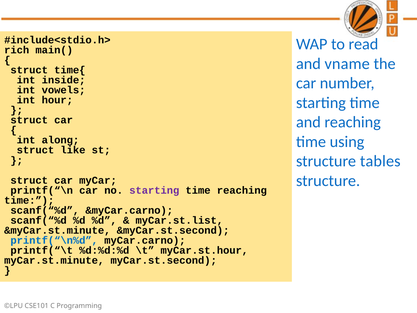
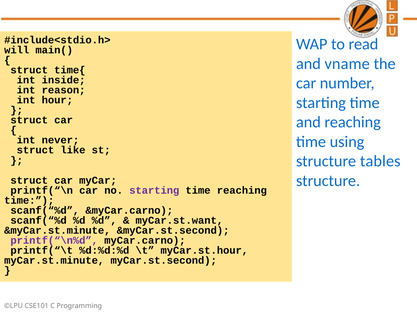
rich: rich -> will
vowels: vowels -> reason
along: along -> never
myCar.st.list: myCar.st.list -> myCar.st.want
printf(“\n%d colour: blue -> purple
